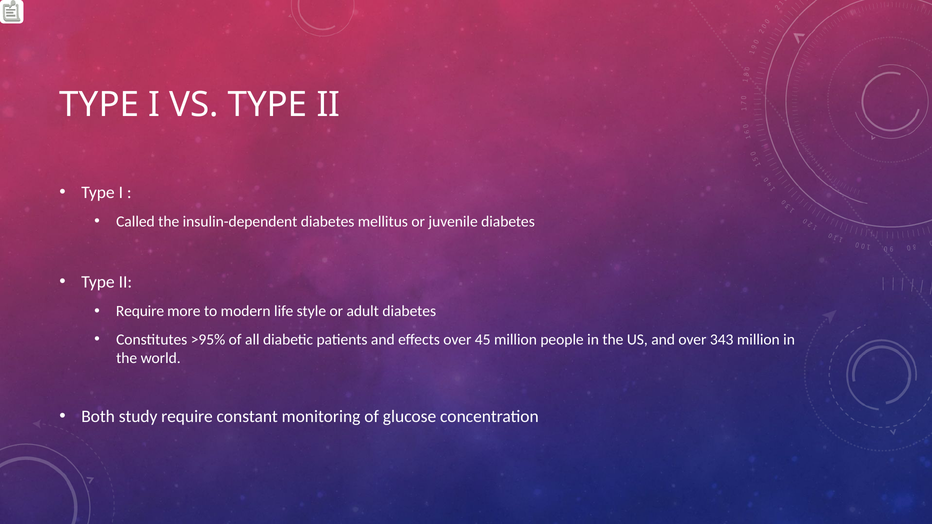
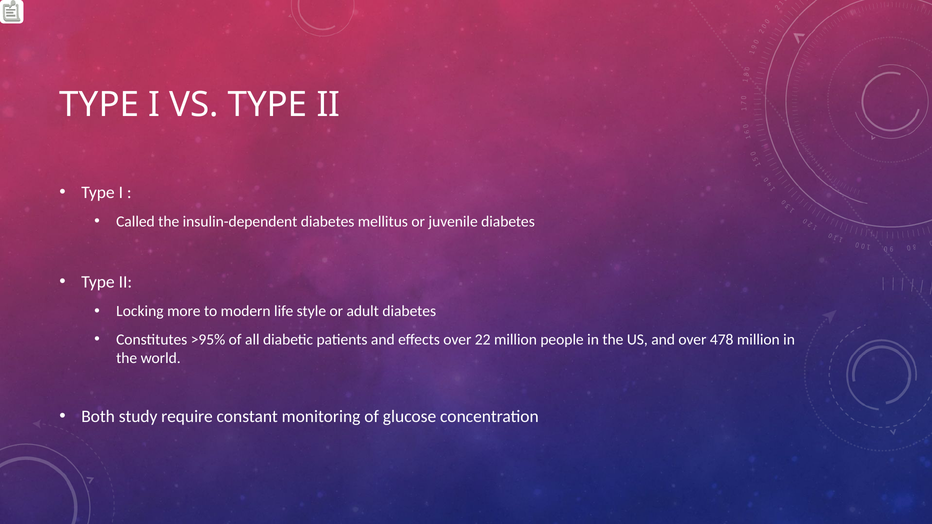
Require at (140, 311): Require -> Locking
45: 45 -> 22
343: 343 -> 478
